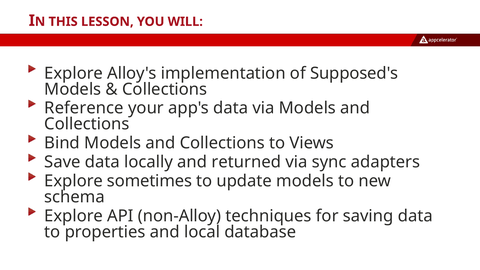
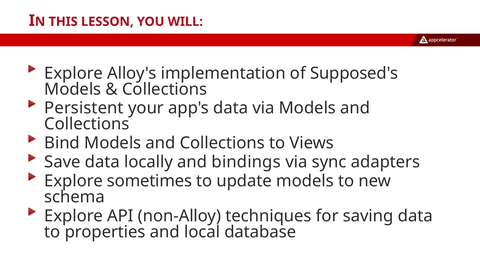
Reference: Reference -> Persistent
returned: returned -> bindings
